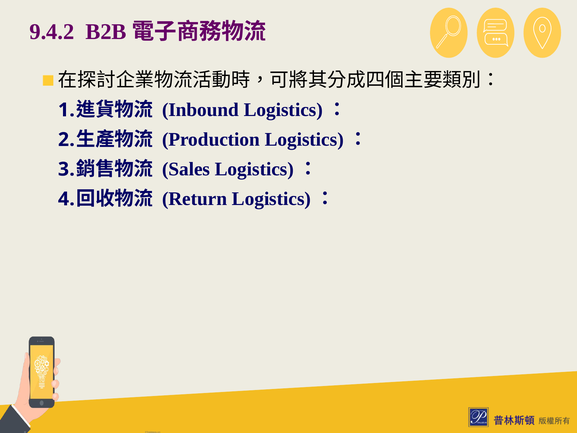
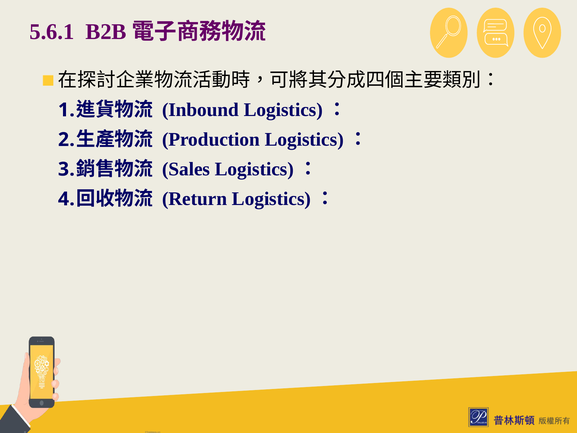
9.4.2: 9.4.2 -> 5.6.1
